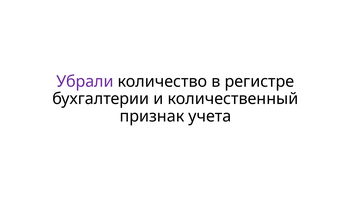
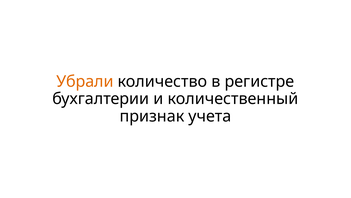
Убрали colour: purple -> orange
